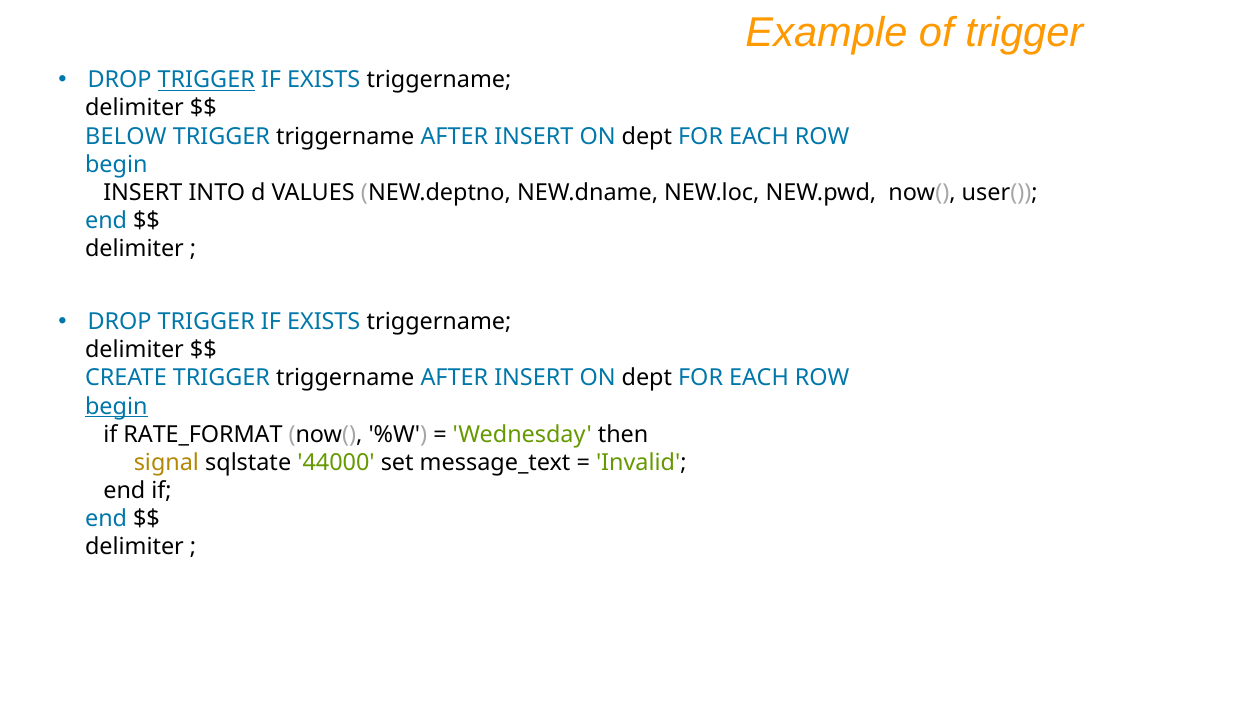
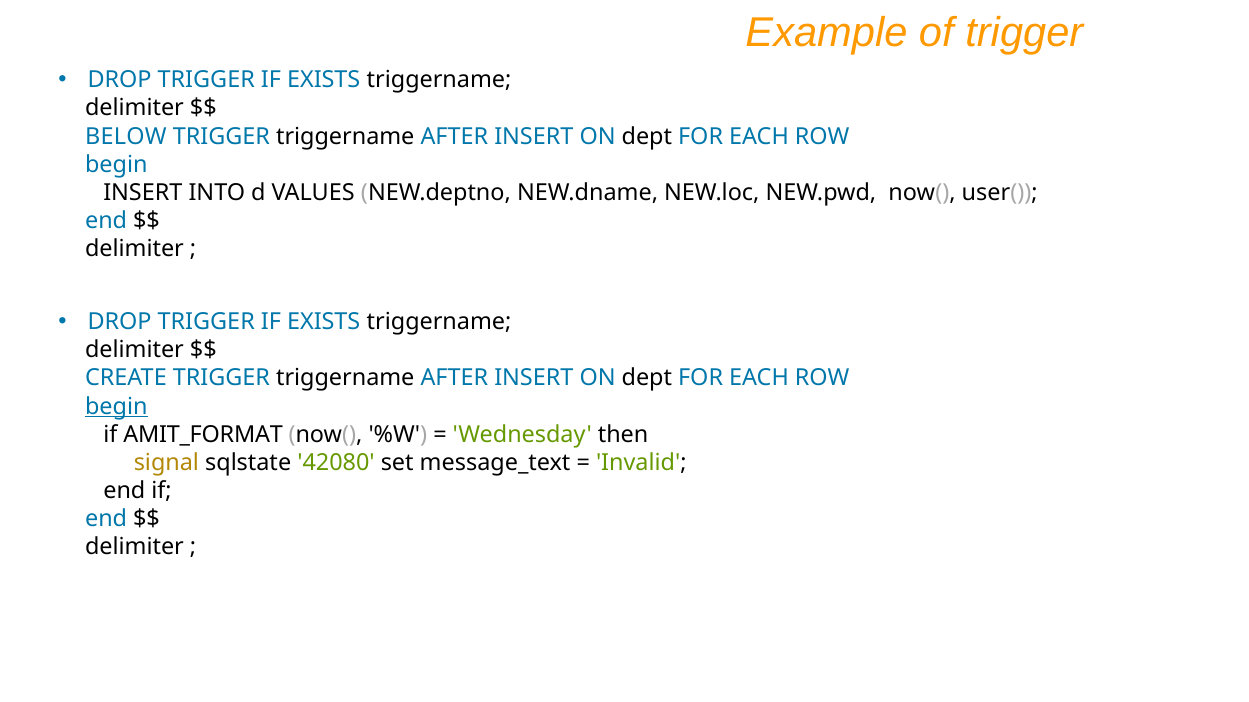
TRIGGER at (206, 80) underline: present -> none
RATE_FORMAT: RATE_FORMAT -> AMIT_FORMAT
44000: 44000 -> 42080
